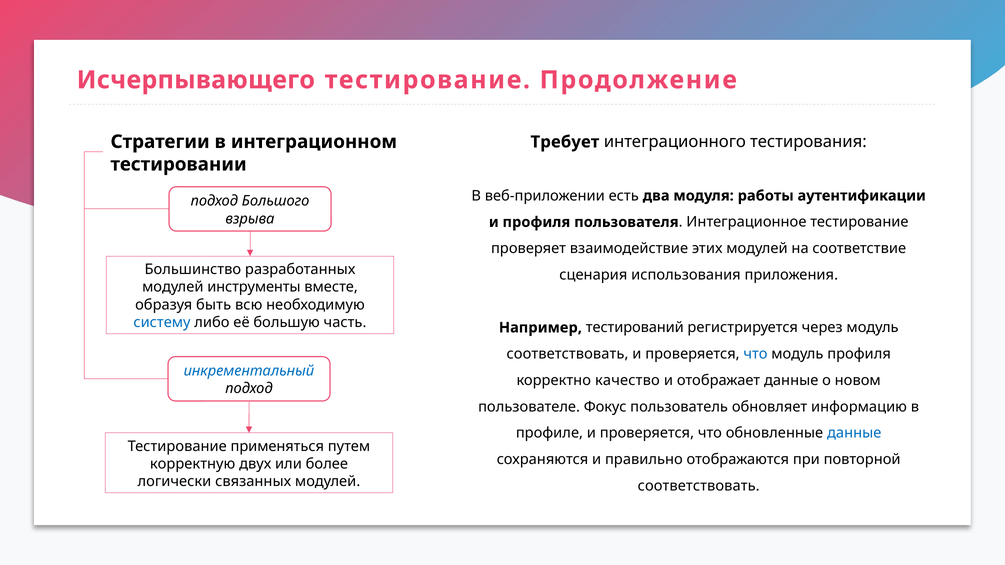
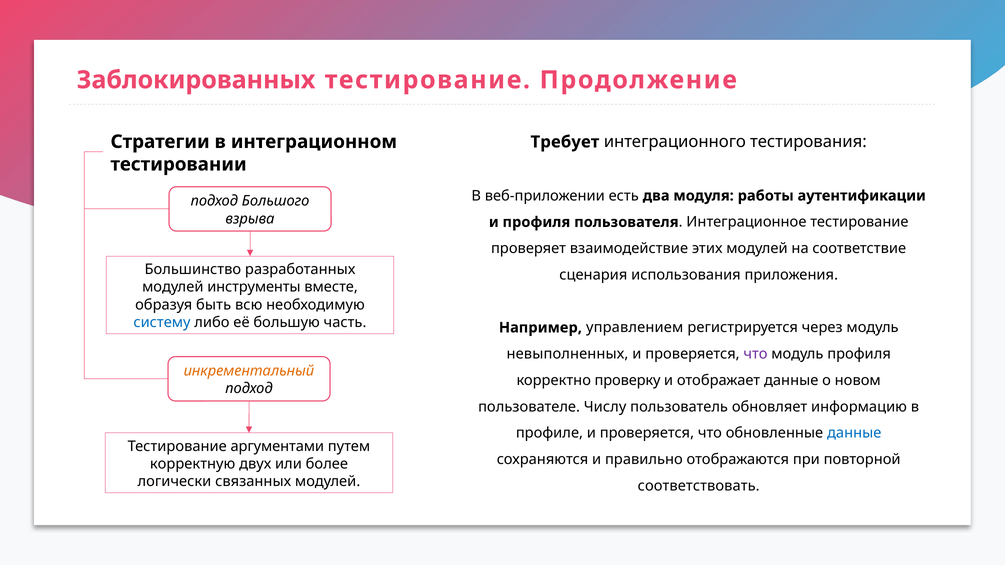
Исчерпывающего: Исчерпывающего -> Заблокированных
тестирований: тестирований -> управлением
соответствовать at (567, 354): соответствовать -> невыполненных
что at (755, 354) colour: blue -> purple
инкрементальный colour: blue -> orange
качество: качество -> проверку
Фокус: Фокус -> Числу
применяться: применяться -> аргументами
